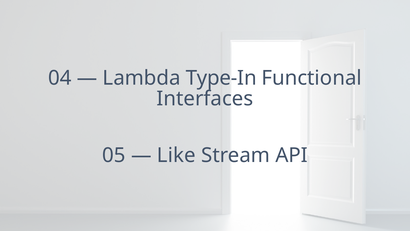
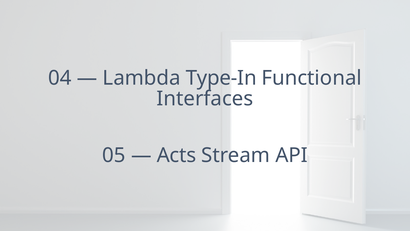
Like: Like -> Acts
